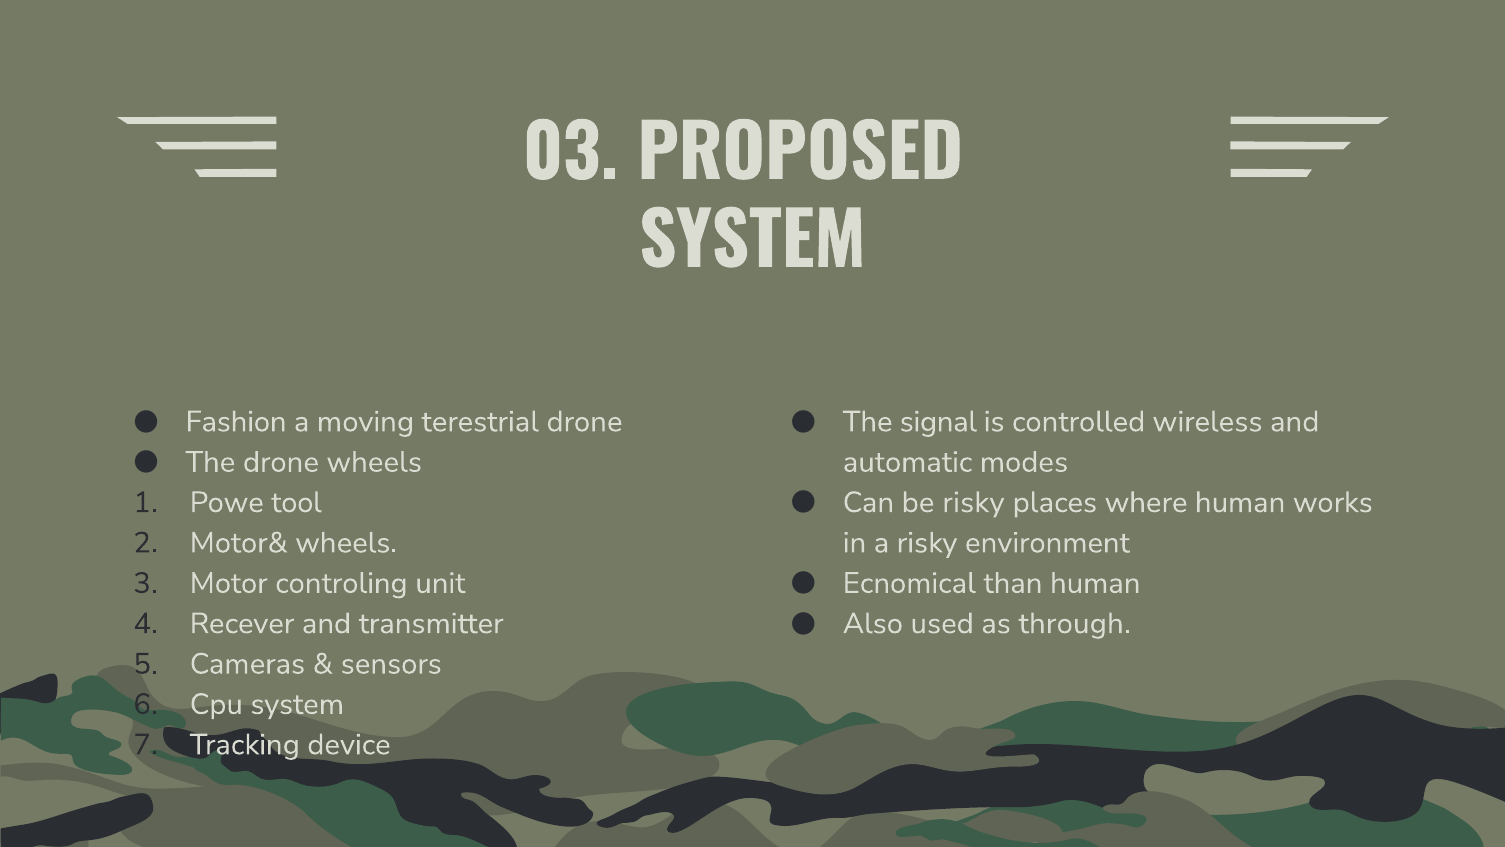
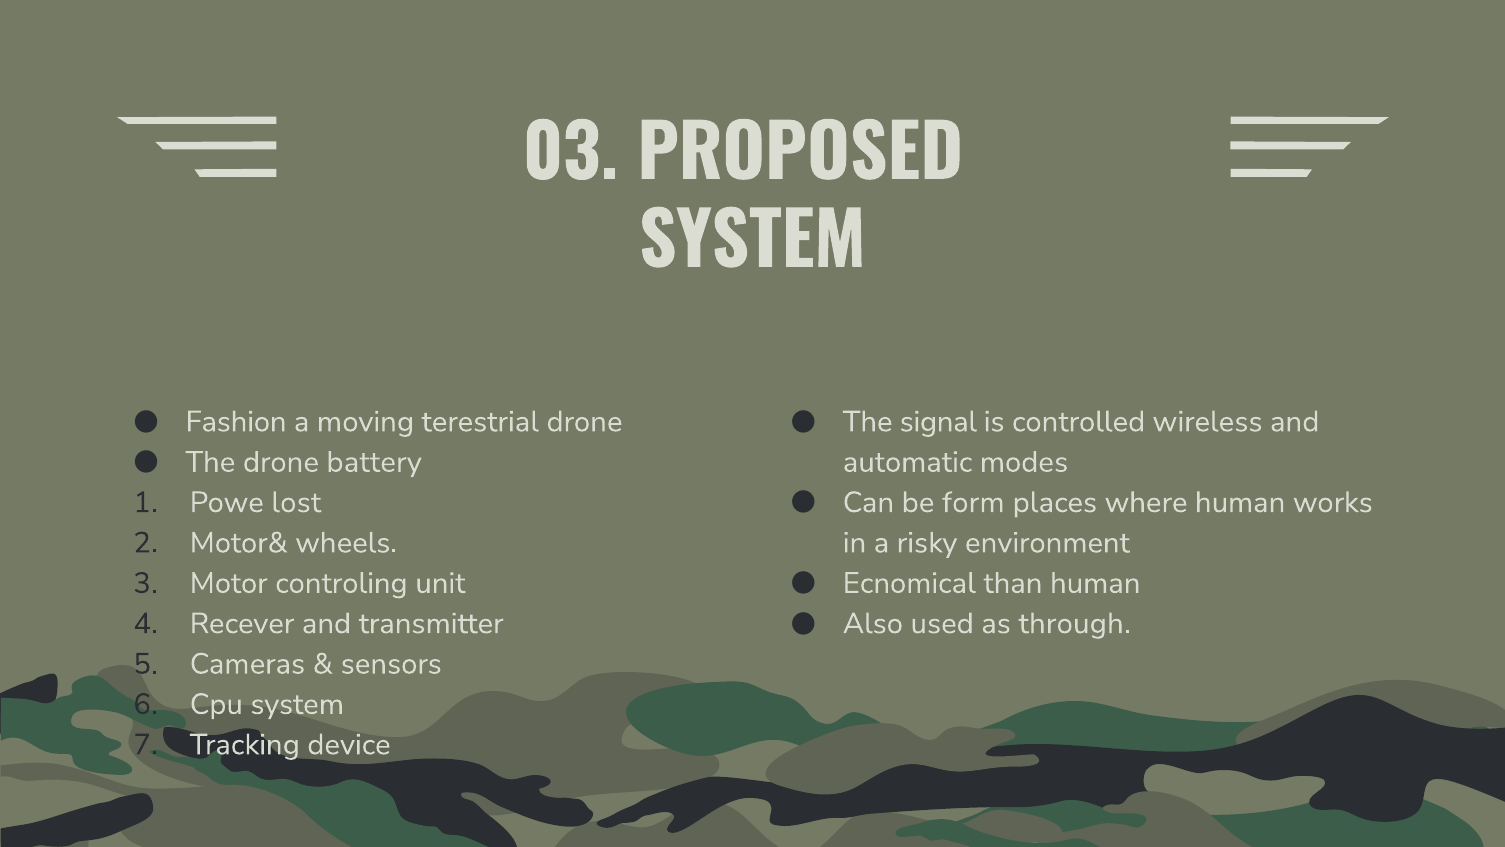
drone wheels: wheels -> battery
be risky: risky -> form
tool: tool -> lost
